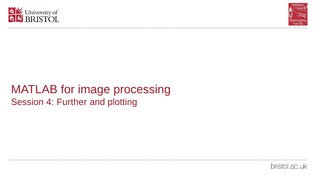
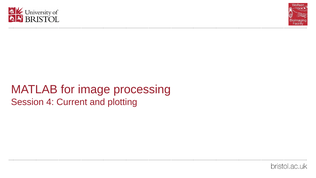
Further: Further -> Current
